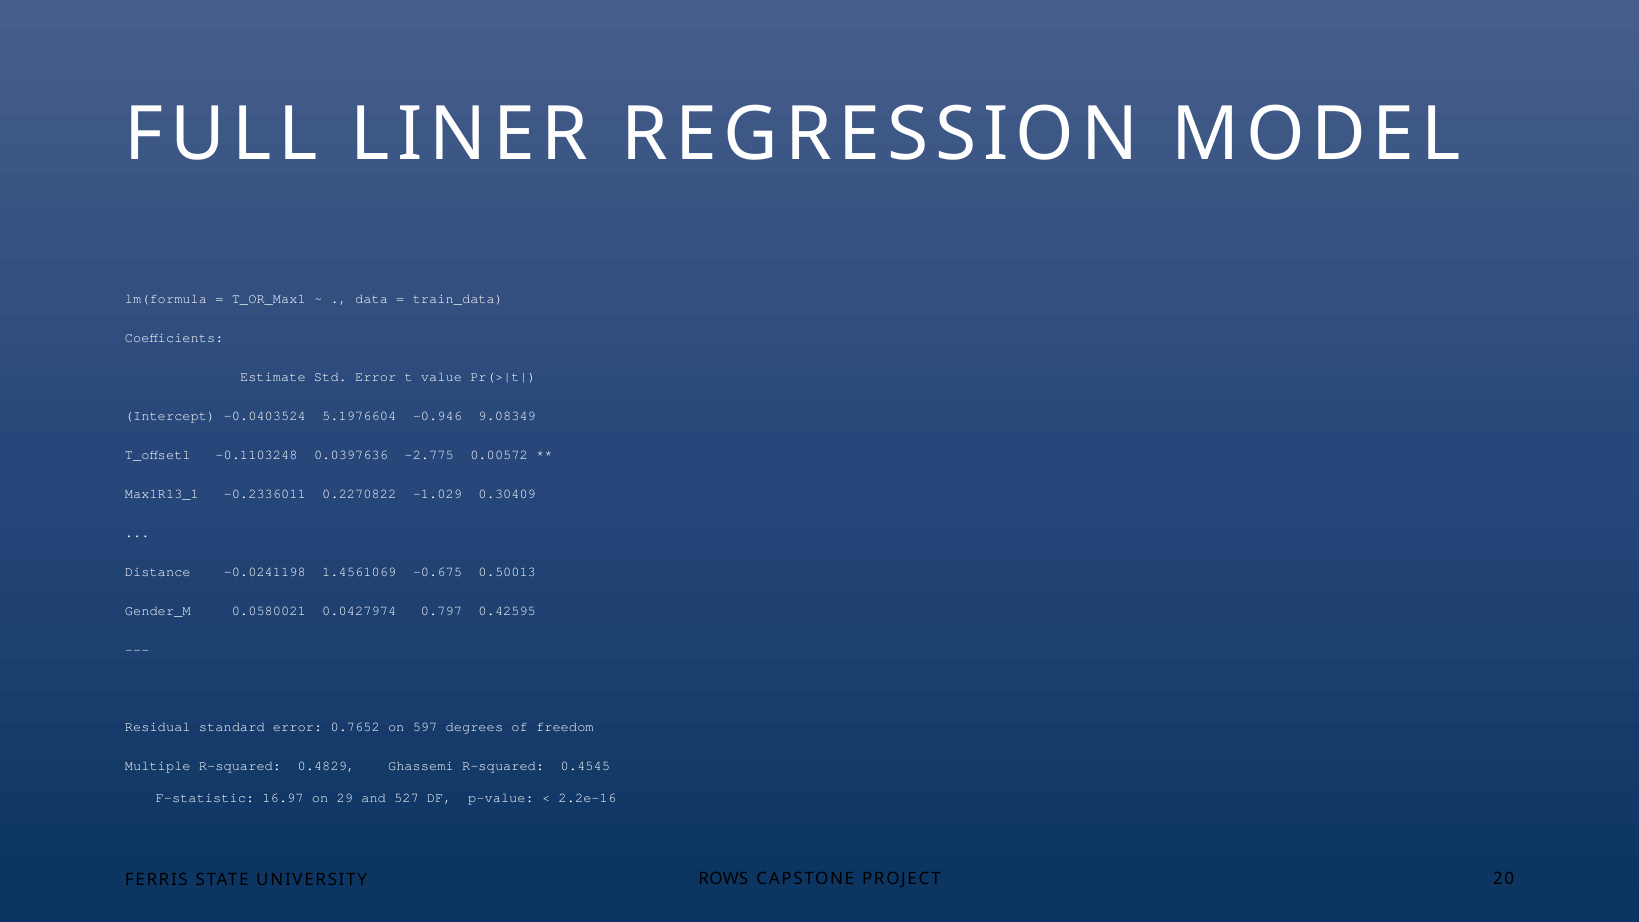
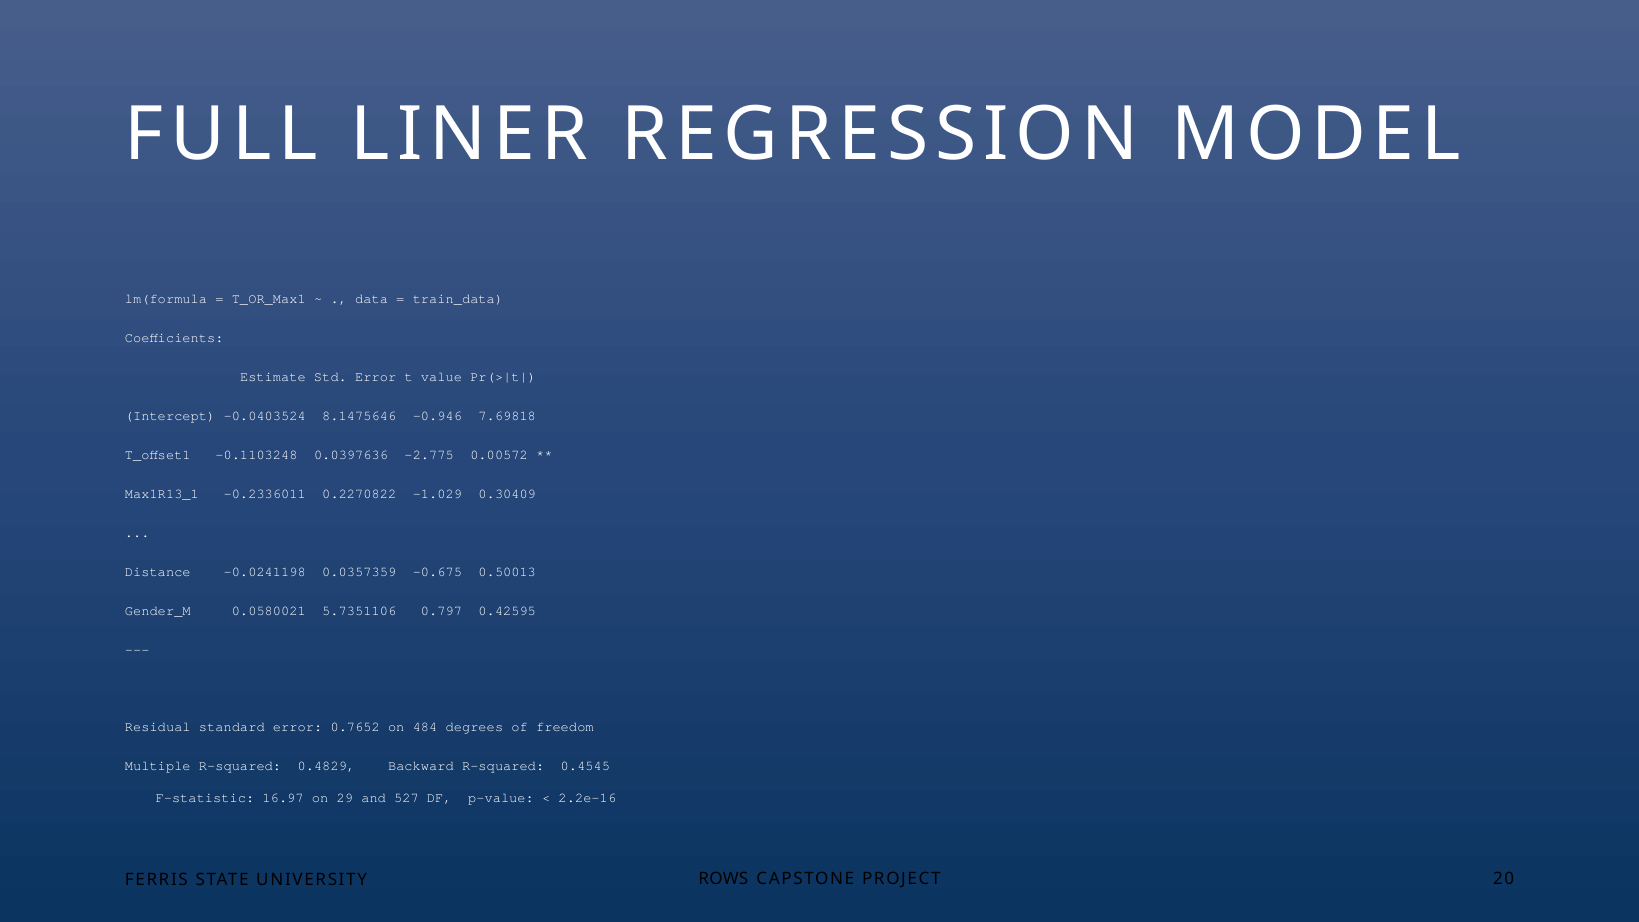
5.1976604: 5.1976604 -> 8.1475646
9.08349: 9.08349 -> 7.69818
1.4561069: 1.4561069 -> 0.0357359
0.0427974: 0.0427974 -> 5.7351106
597: 597 -> 484
Ghassemi: Ghassemi -> Backward
